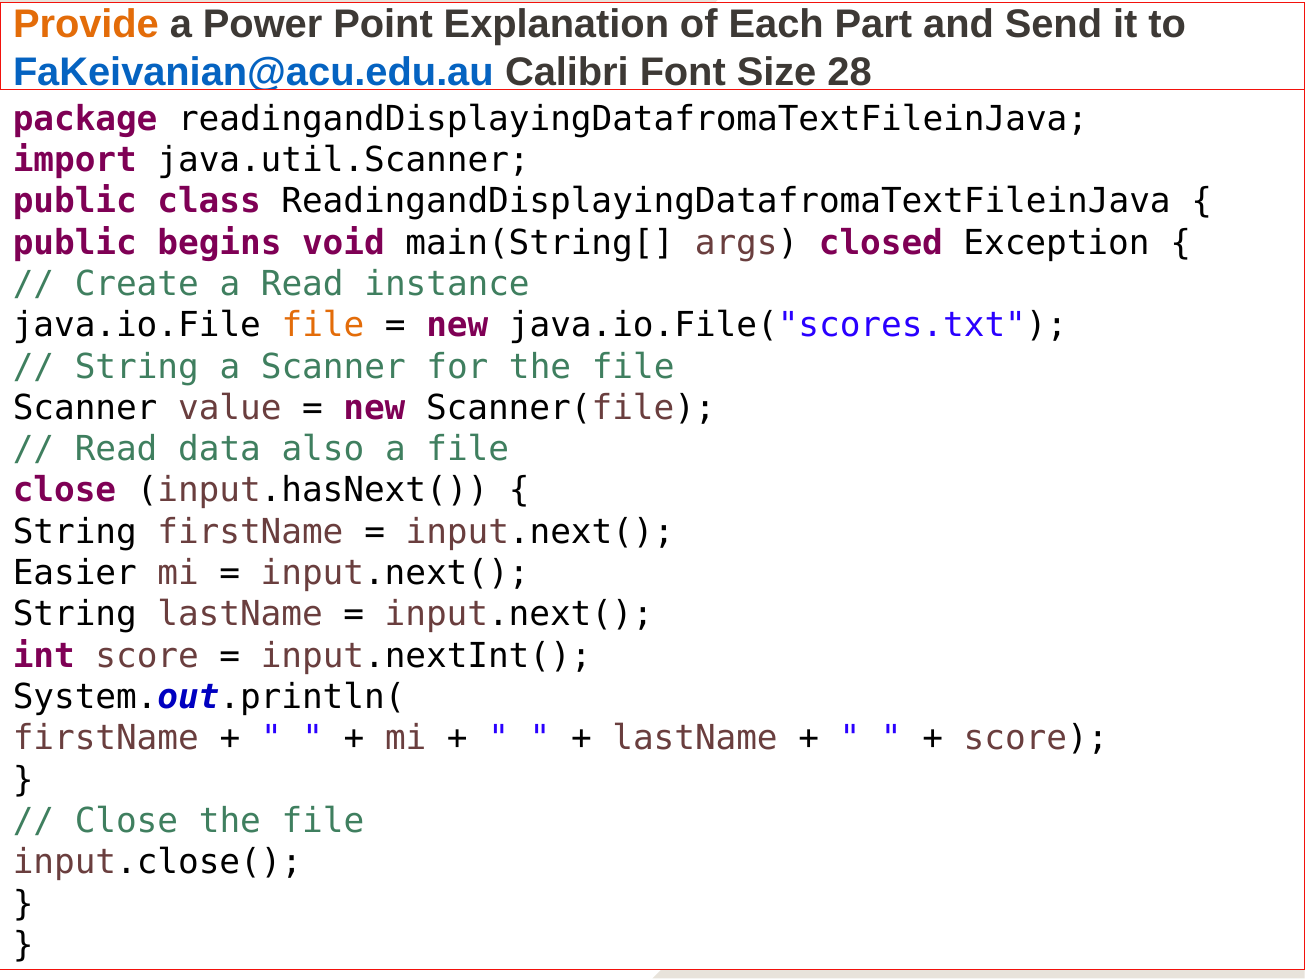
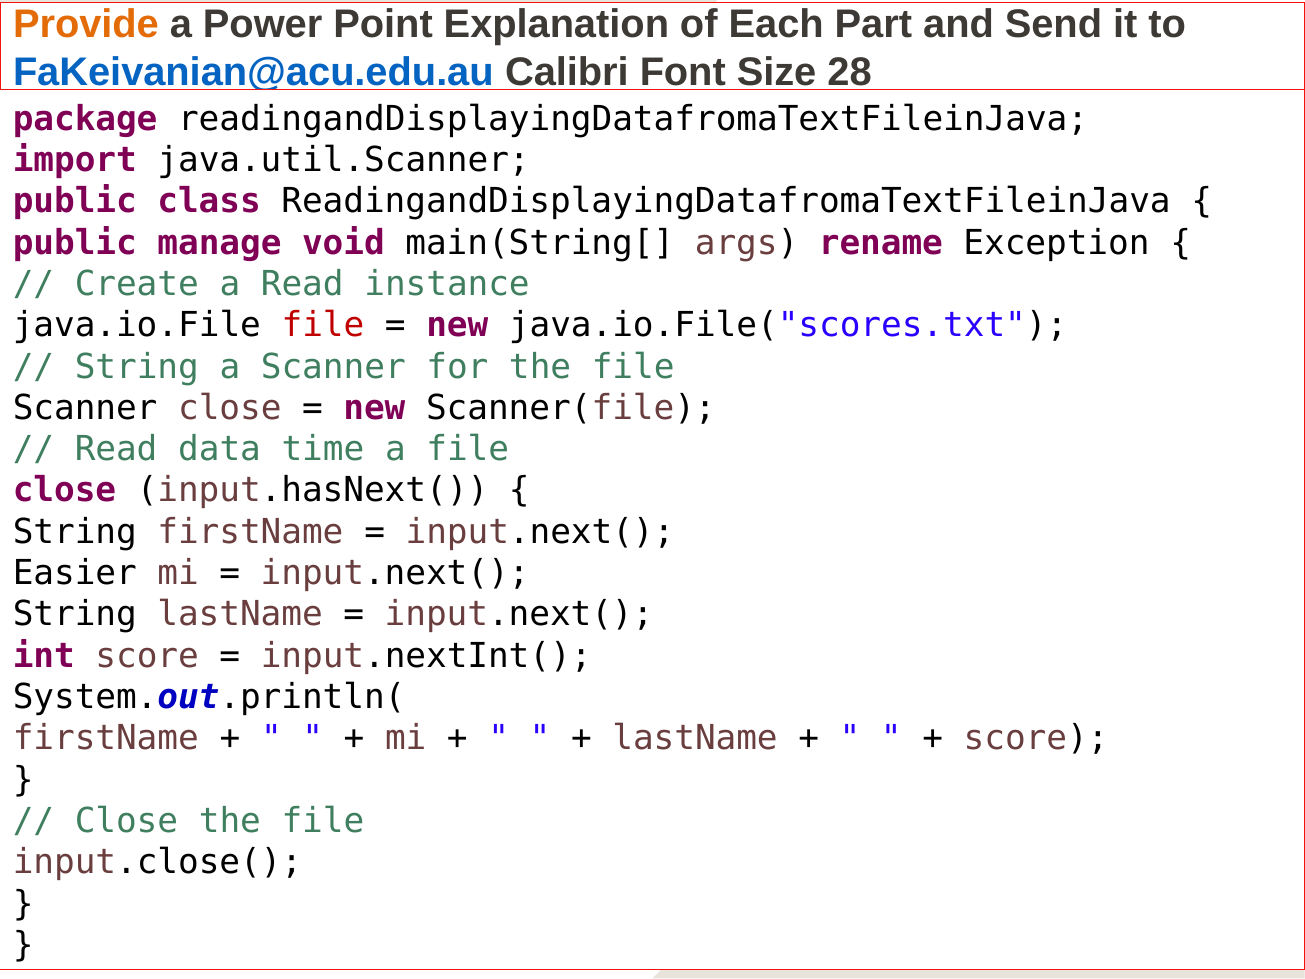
begins: begins -> manage
closed: closed -> rename
file at (323, 325) colour: orange -> red
Scanner value: value -> close
also: also -> time
